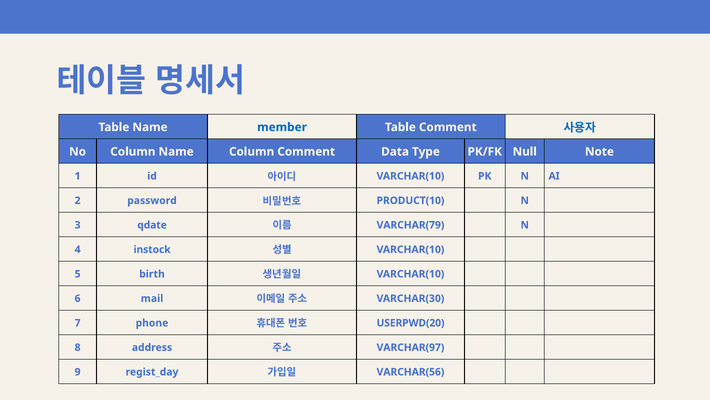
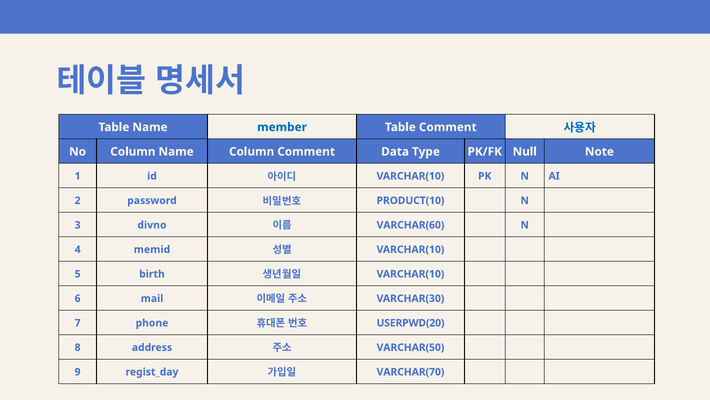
qdate: qdate -> divno
VARCHAR(79: VARCHAR(79 -> VARCHAR(60
instock: instock -> memid
VARCHAR(97: VARCHAR(97 -> VARCHAR(50
VARCHAR(56: VARCHAR(56 -> VARCHAR(70
